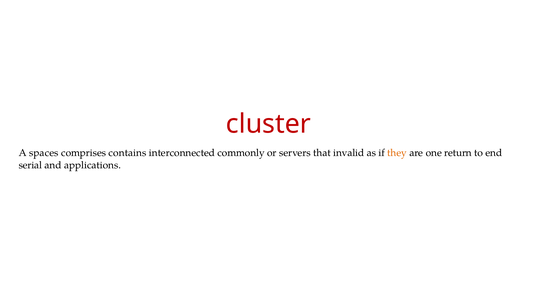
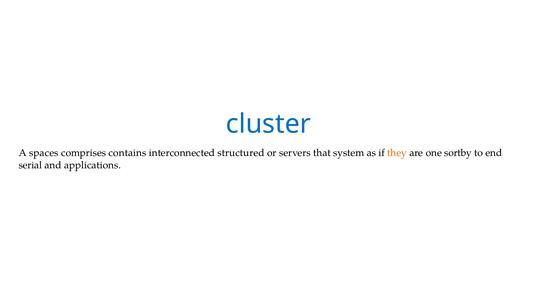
cluster colour: red -> blue
commonly: commonly -> structured
invalid: invalid -> system
return: return -> sortby
